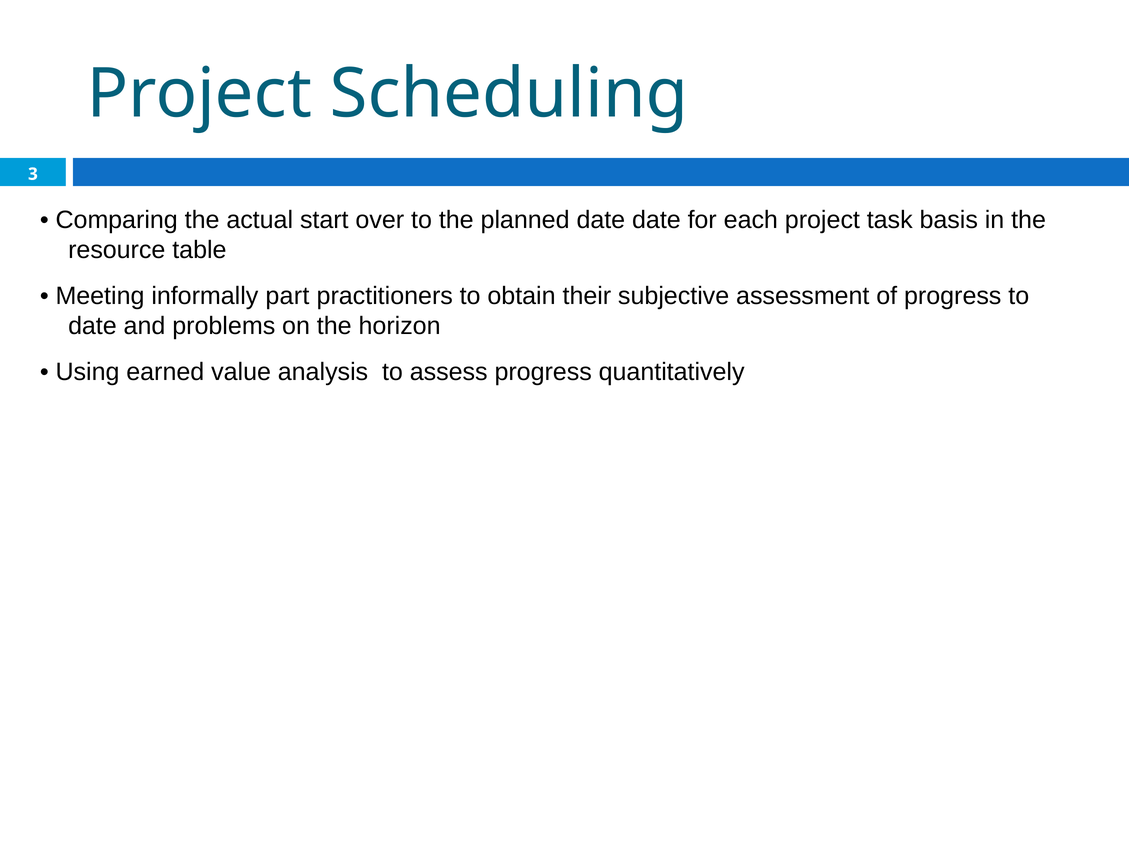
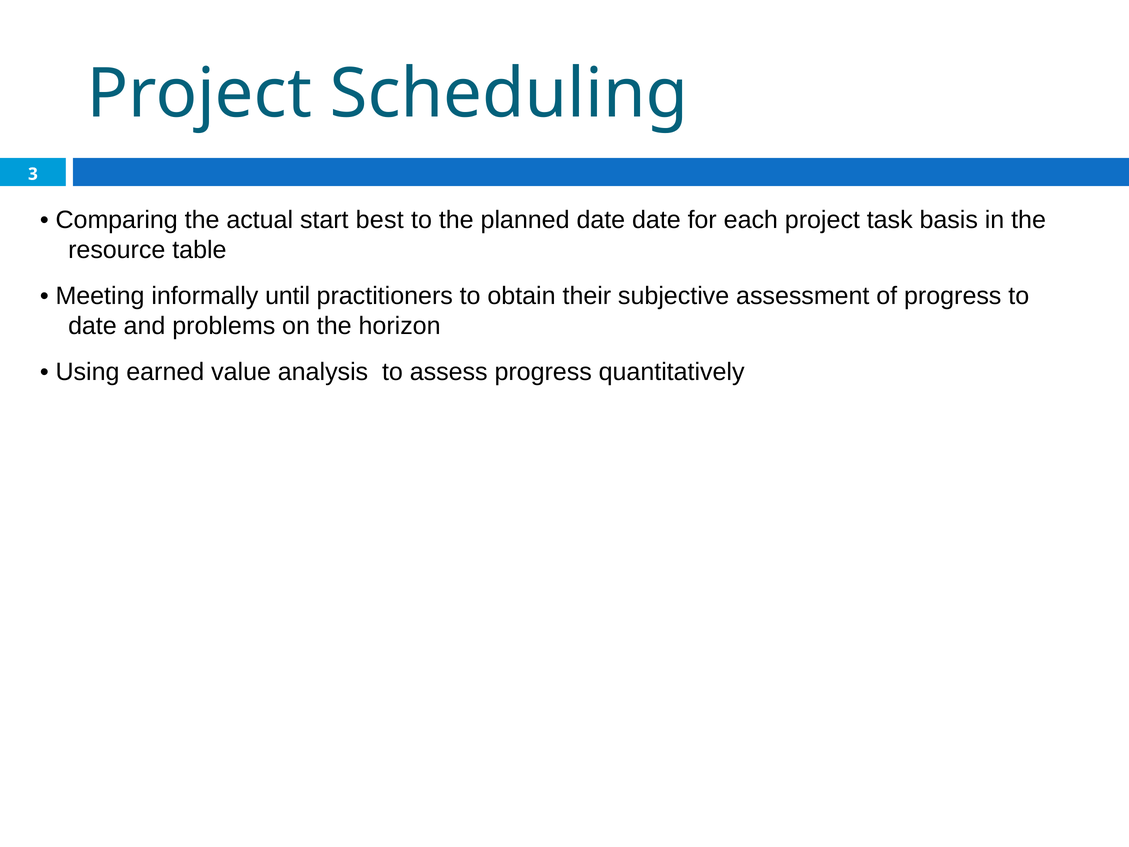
over: over -> best
part: part -> until
